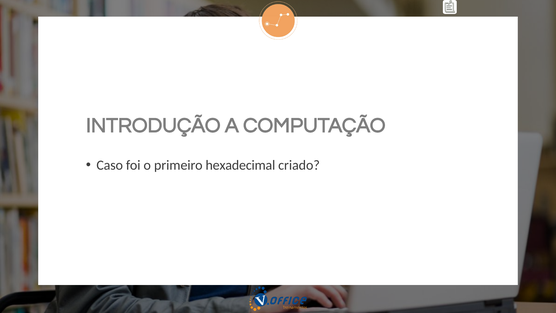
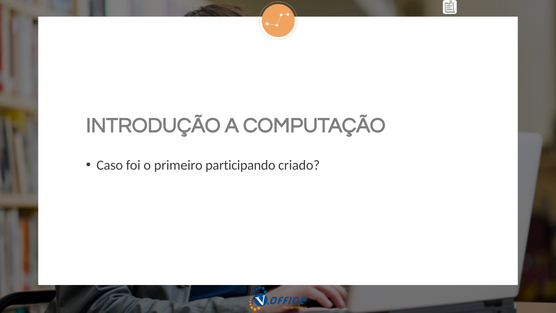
hexadecimal: hexadecimal -> participando
